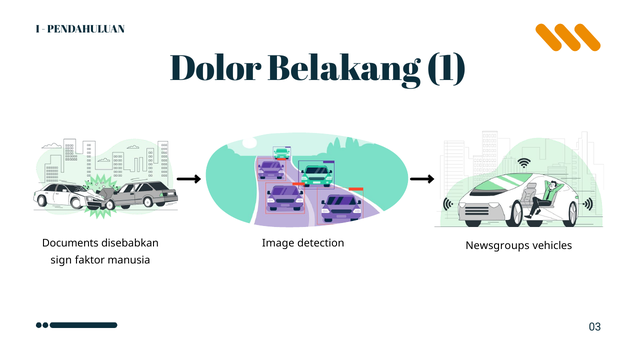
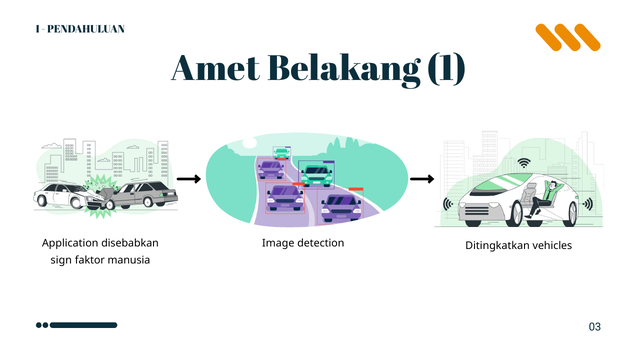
Dolor: Dolor -> Amet
Documents: Documents -> Application
Newsgroups: Newsgroups -> Ditingkatkan
